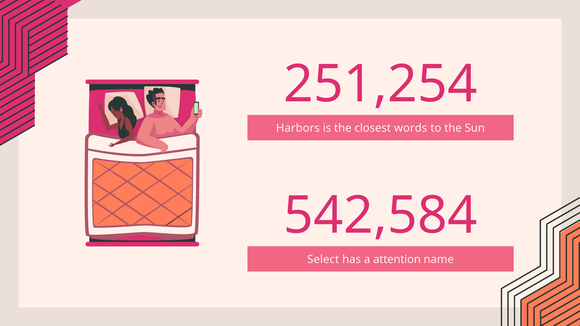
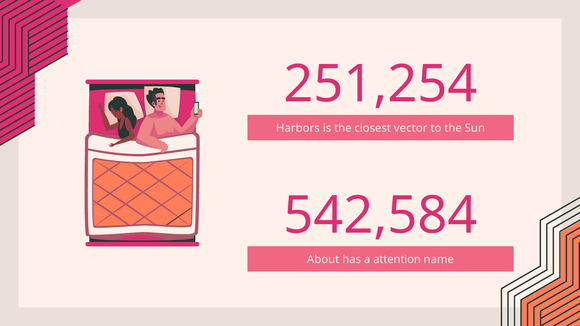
words: words -> vector
Select: Select -> About
